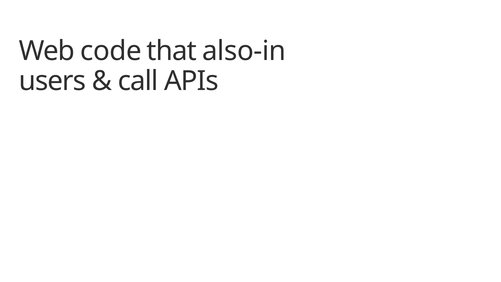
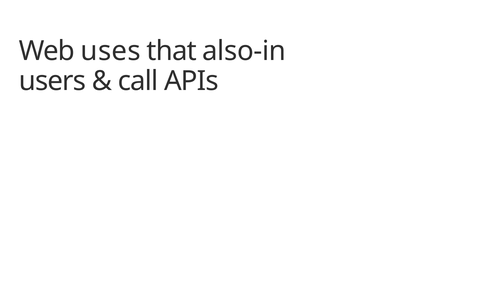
code: code -> uses
